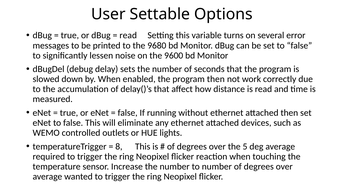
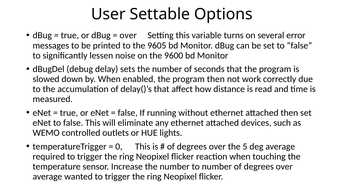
read at (128, 36): read -> over
9680: 9680 -> 9605
8: 8 -> 0
